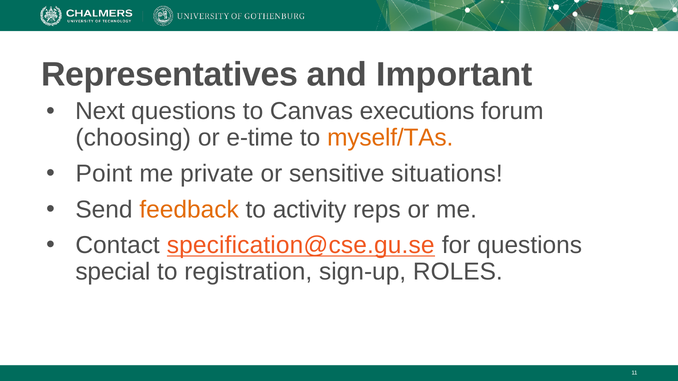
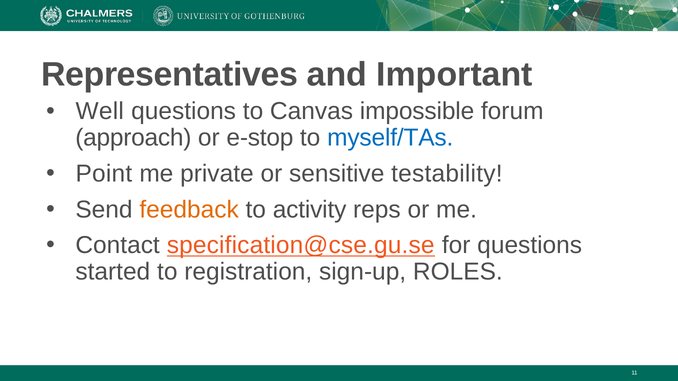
Next: Next -> Well
executions: executions -> impossible
choosing: choosing -> approach
e-time: e-time -> e-stop
myself/TAs colour: orange -> blue
situations: situations -> testability
special: special -> started
